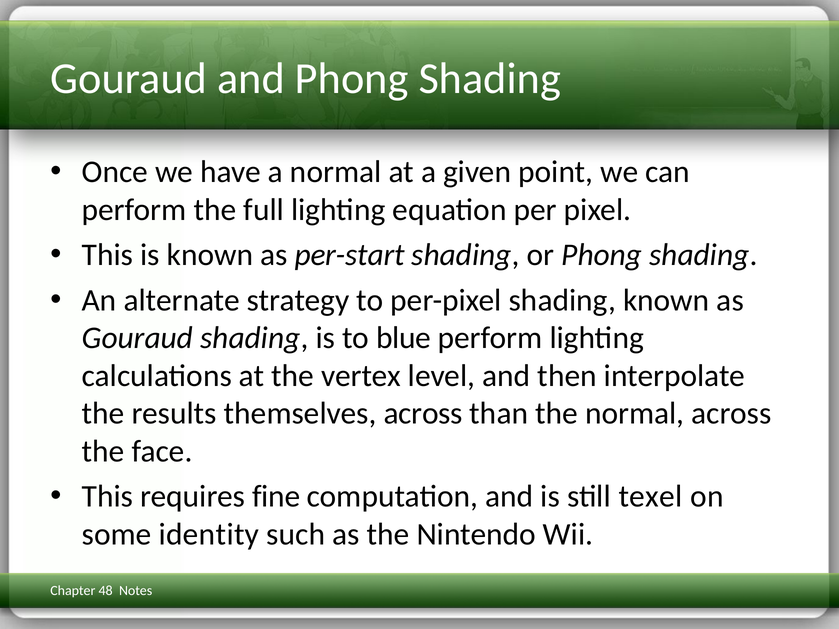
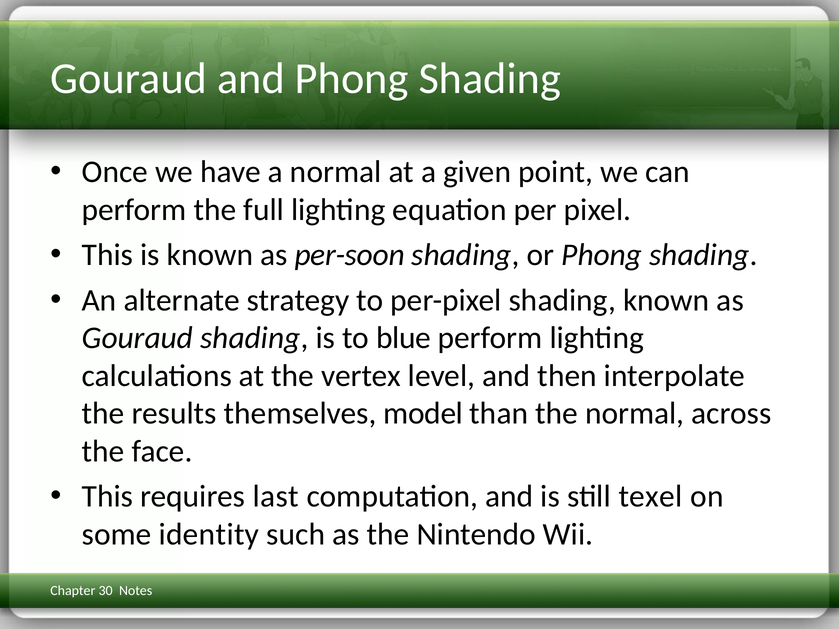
per-start: per-start -> per-soon
themselves across: across -> model
fine: fine -> last
48: 48 -> 30
